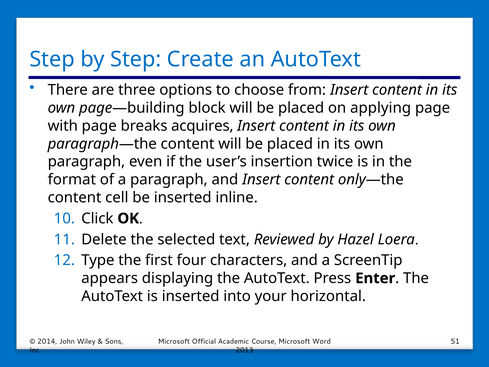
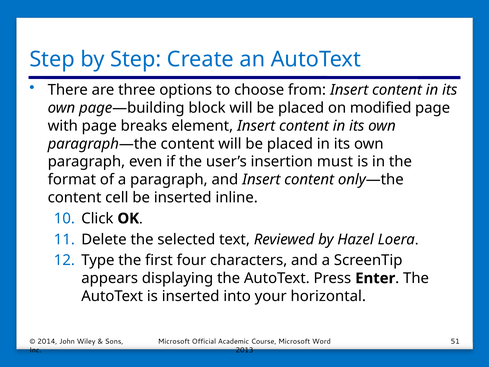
applying: applying -> modified
acquires: acquires -> element
twice: twice -> must
